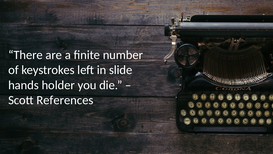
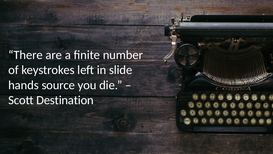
holder: holder -> source
References: References -> Destination
